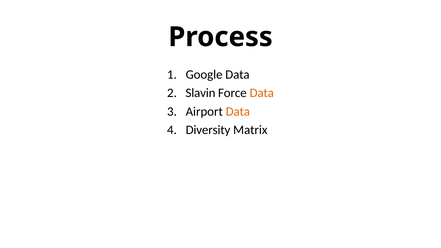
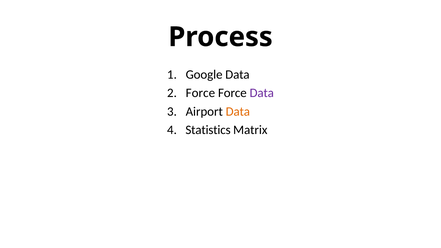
Slavin at (200, 93): Slavin -> Force
Data at (262, 93) colour: orange -> purple
Diversity: Diversity -> Statistics
